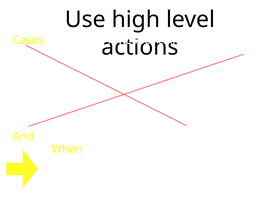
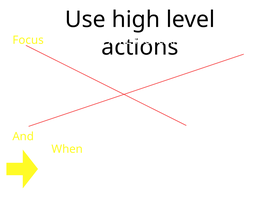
Casos: Casos -> Focus
